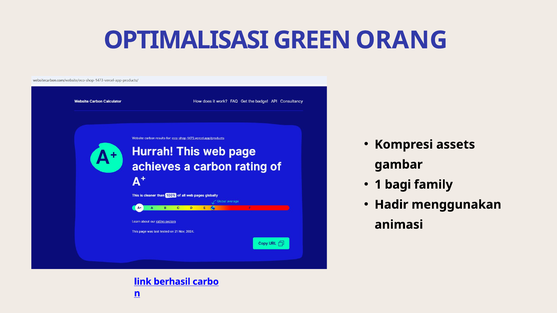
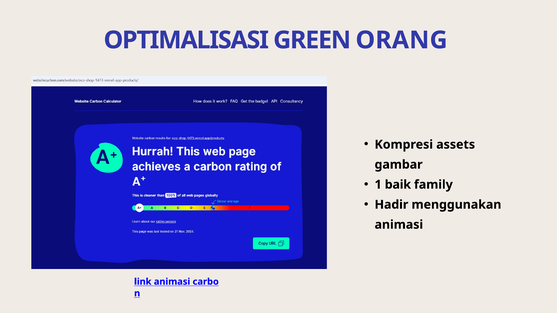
bagi: bagi -> baik
link berhasil: berhasil -> animasi
